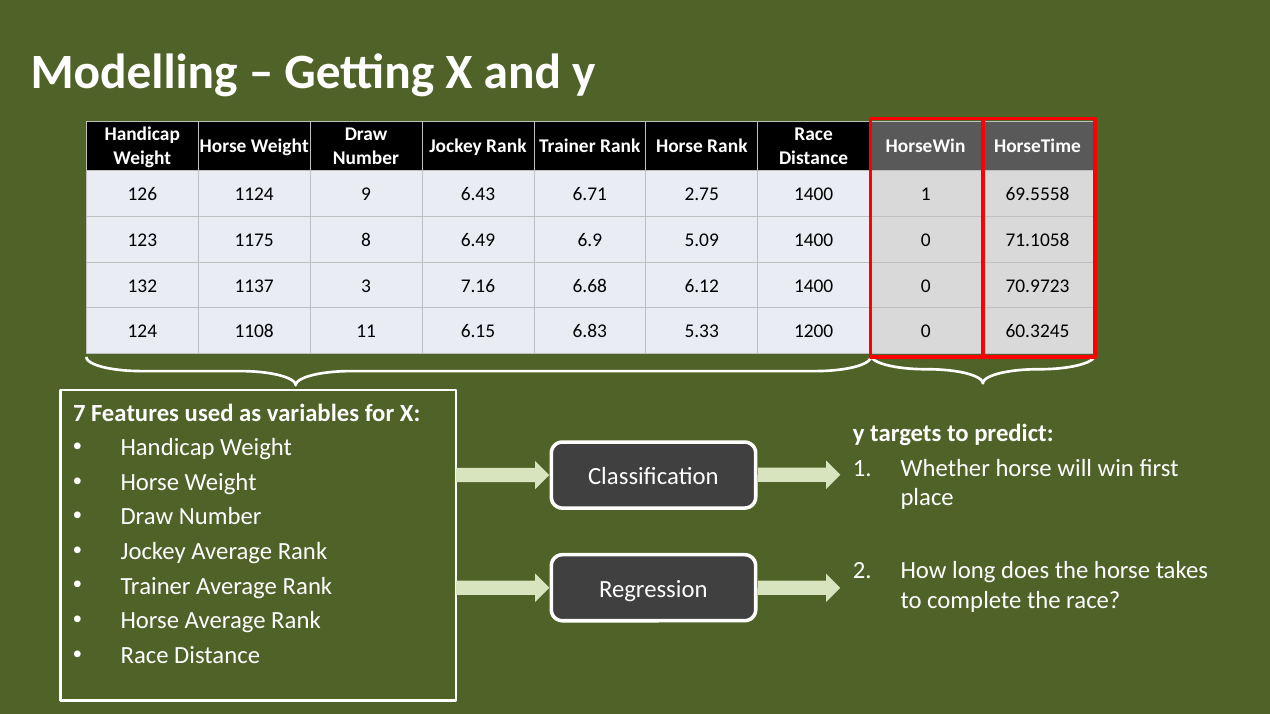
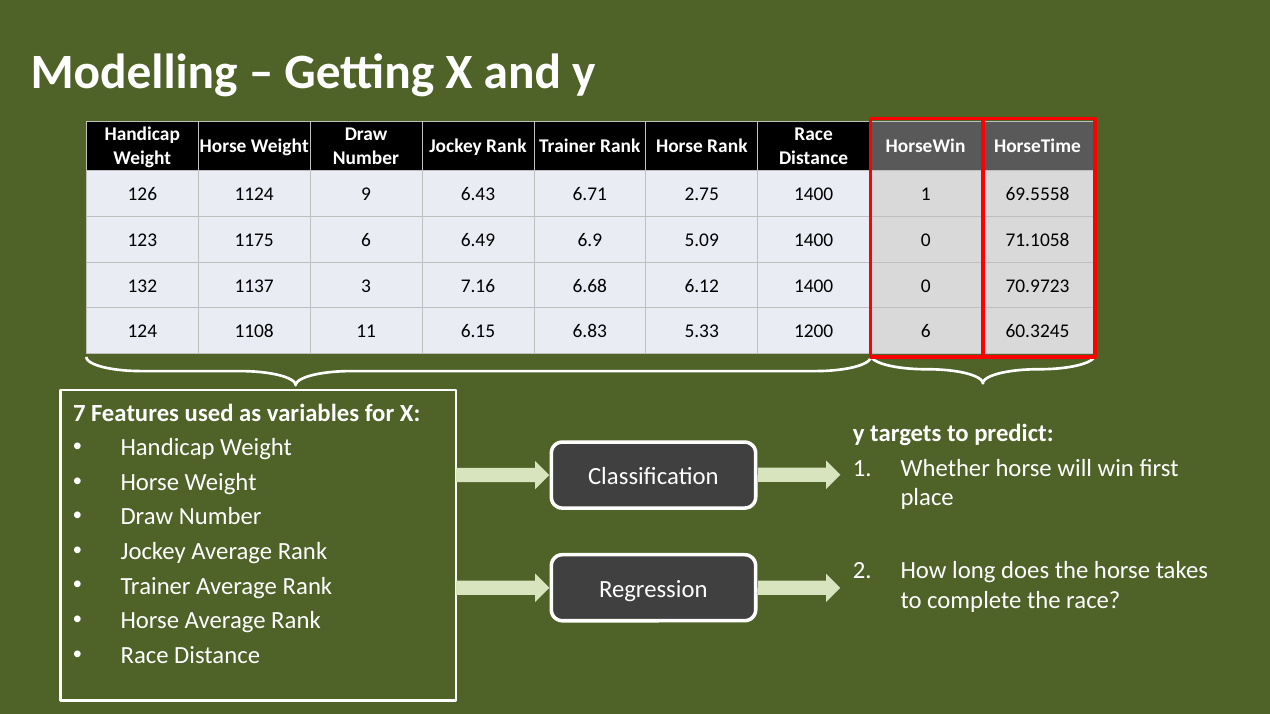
1175 8: 8 -> 6
1200 0: 0 -> 6
